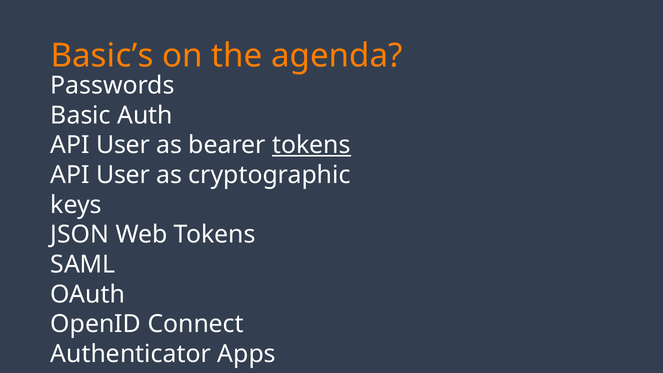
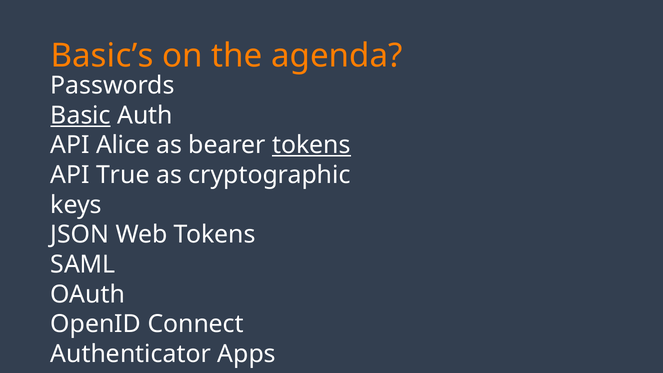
Basic underline: none -> present
User at (123, 145): User -> Alice
User at (123, 175): User -> True
